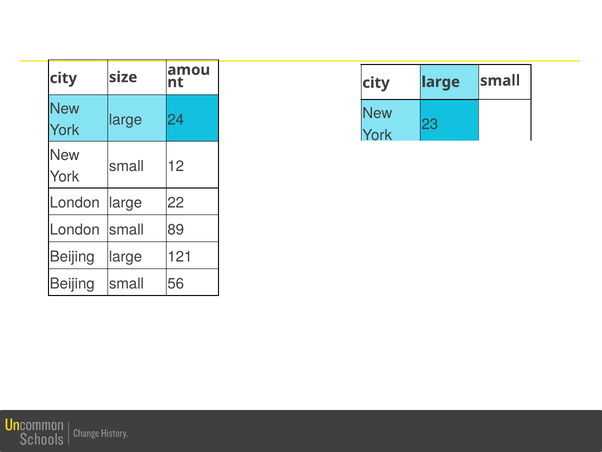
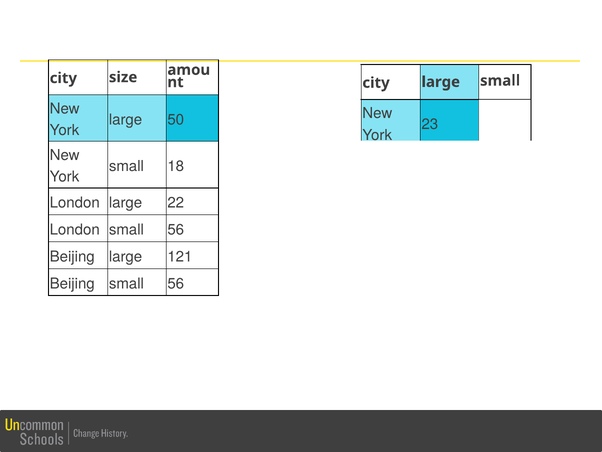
24: 24 -> 50
12: 12 -> 18
London small 89: 89 -> 56
